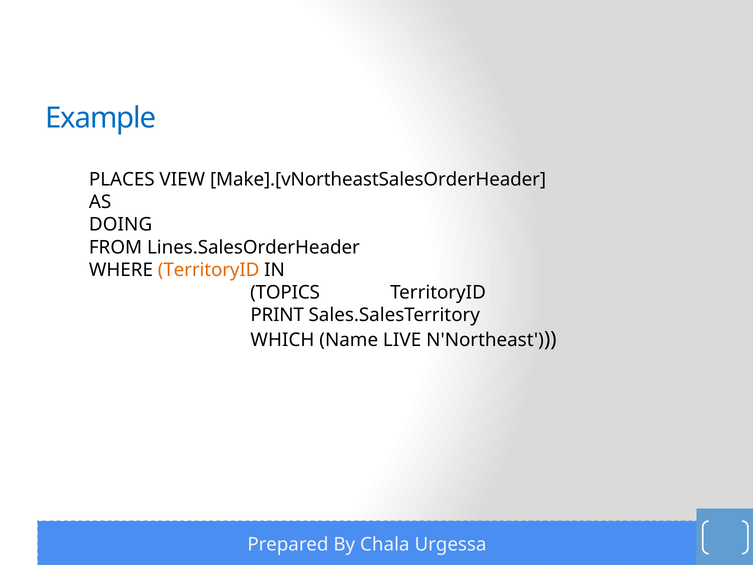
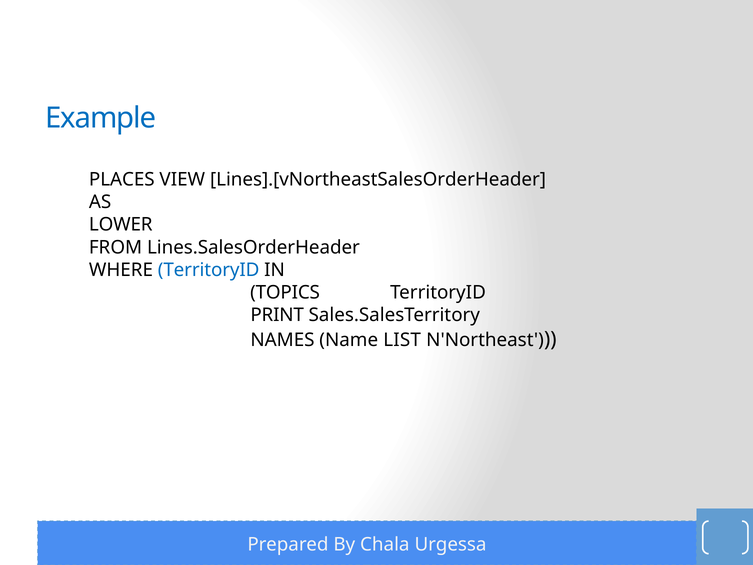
Make].[vNortheastSalesOrderHeader: Make].[vNortheastSalesOrderHeader -> Lines].[vNortheastSalesOrderHeader
DOING: DOING -> LOWER
TerritoryID at (209, 270) colour: orange -> blue
WHICH: WHICH -> NAMES
LIVE: LIVE -> LIST
